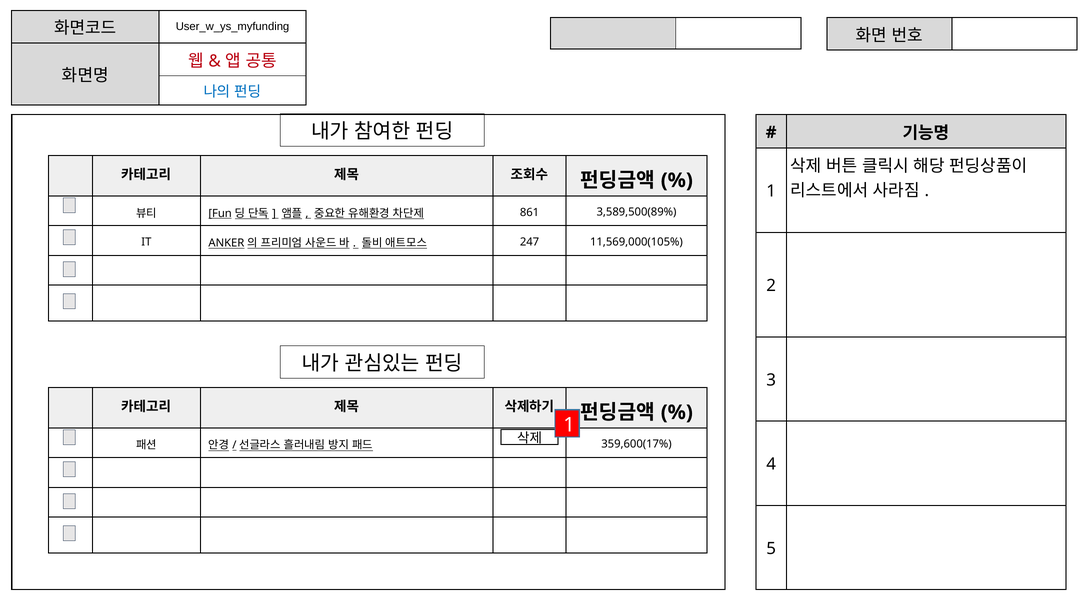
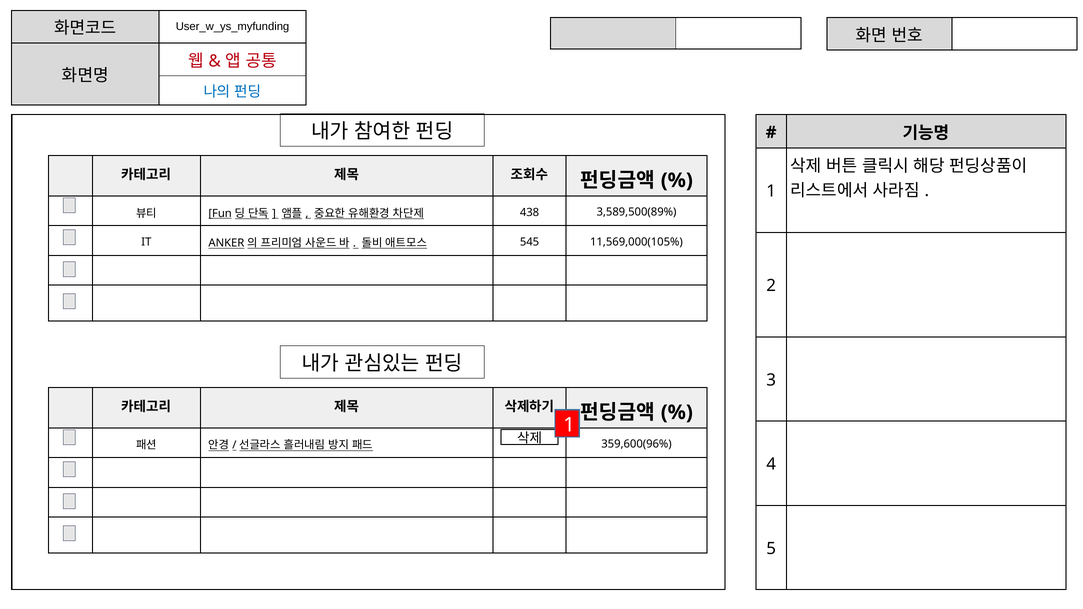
861: 861 -> 438
247: 247 -> 545
359,600(17%: 359,600(17% -> 359,600(96%
